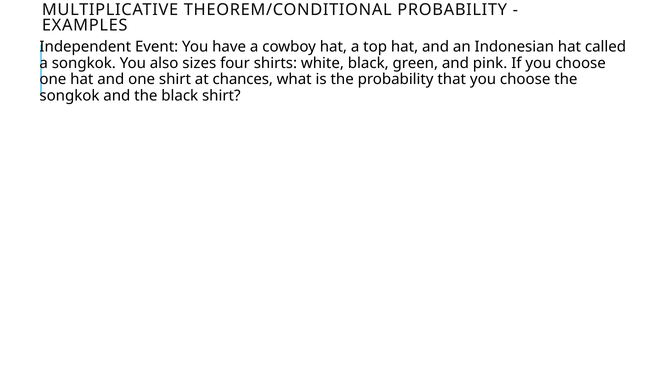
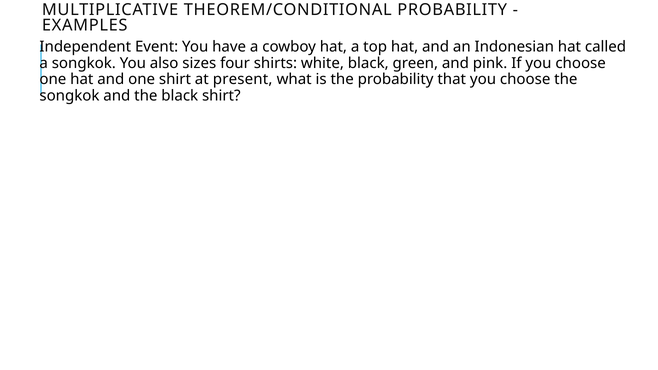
chances: chances -> present
